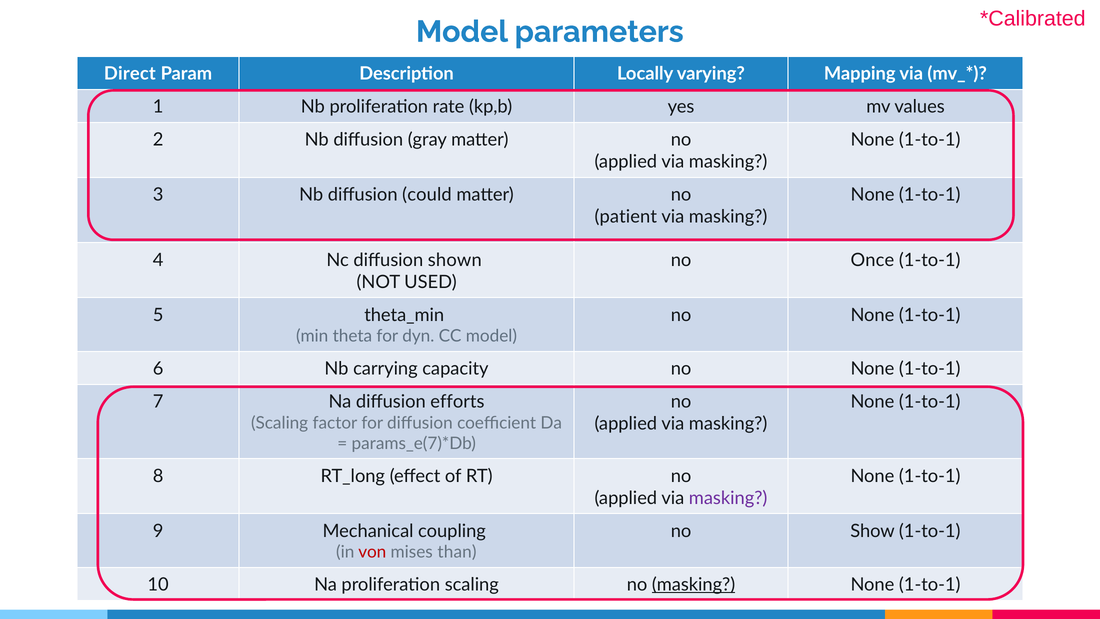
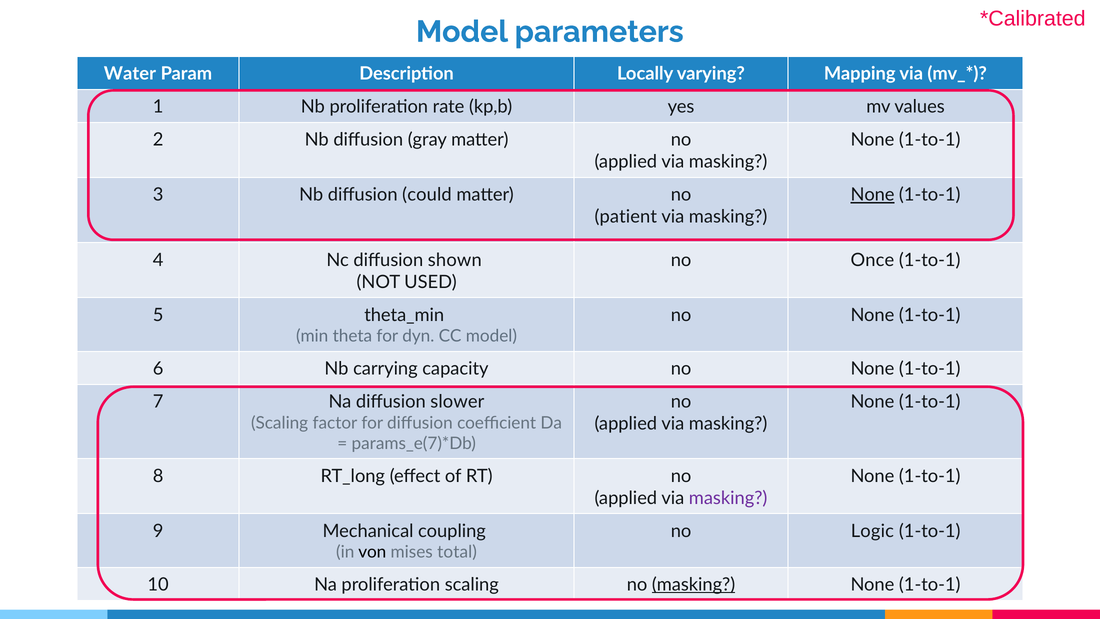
Direct: Direct -> Water
None at (872, 195) underline: none -> present
efforts: efforts -> slower
Show: Show -> Logic
von colour: red -> black
than: than -> total
